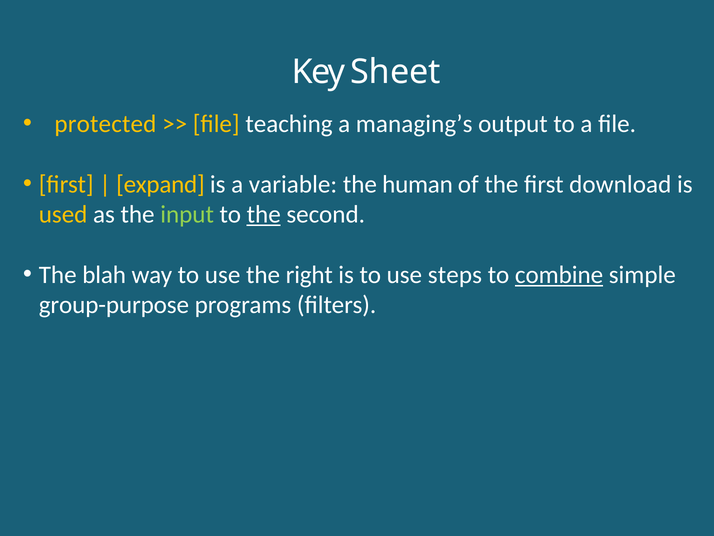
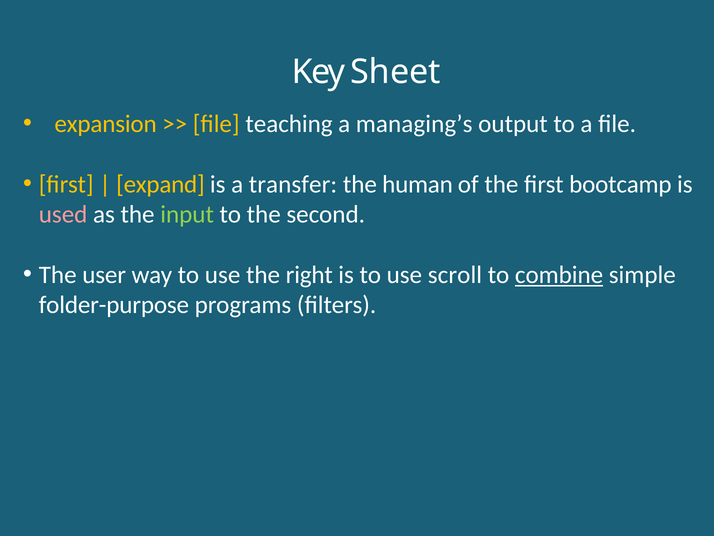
protected: protected -> expansion
variable: variable -> transfer
download: download -> bootcamp
used colour: yellow -> pink
the at (264, 214) underline: present -> none
blah: blah -> user
steps: steps -> scroll
group-purpose: group-purpose -> folder-purpose
